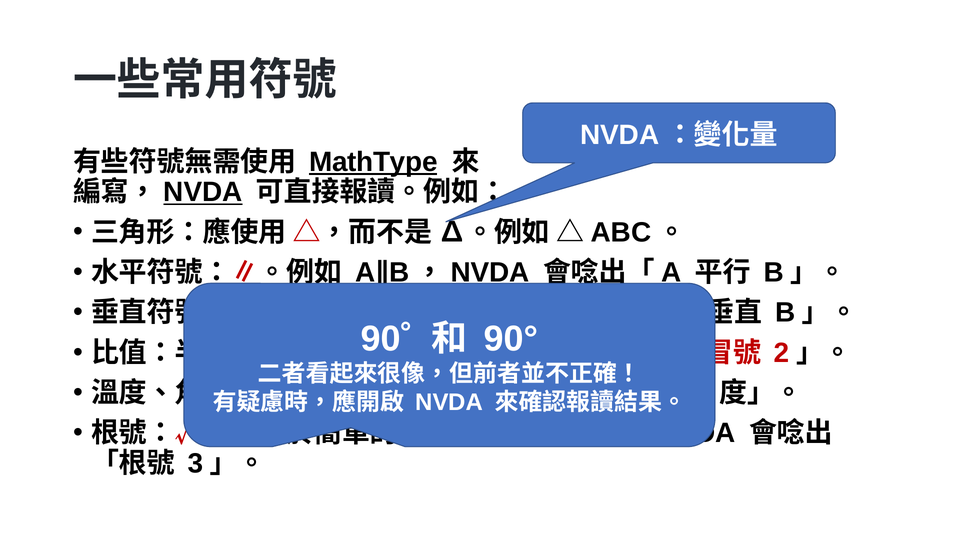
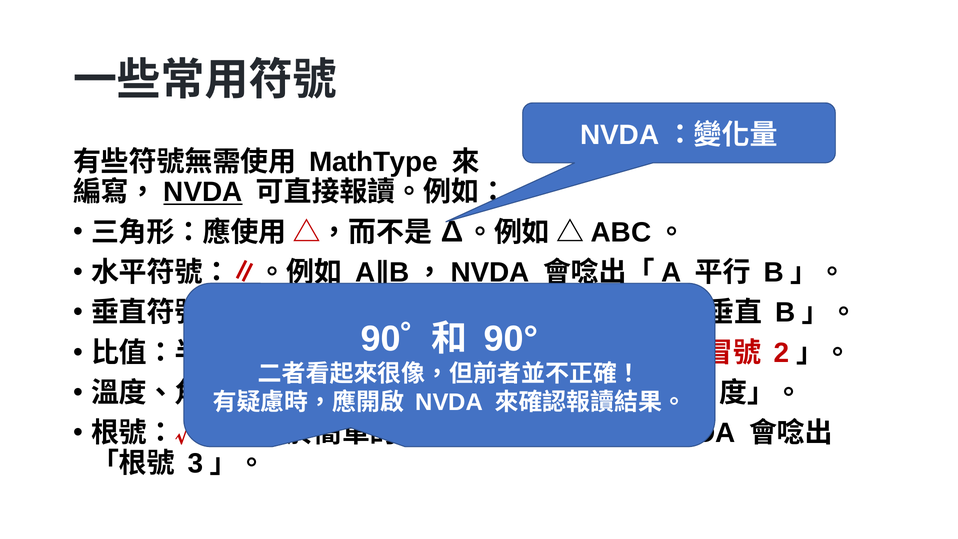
MathType underline: present -> none
